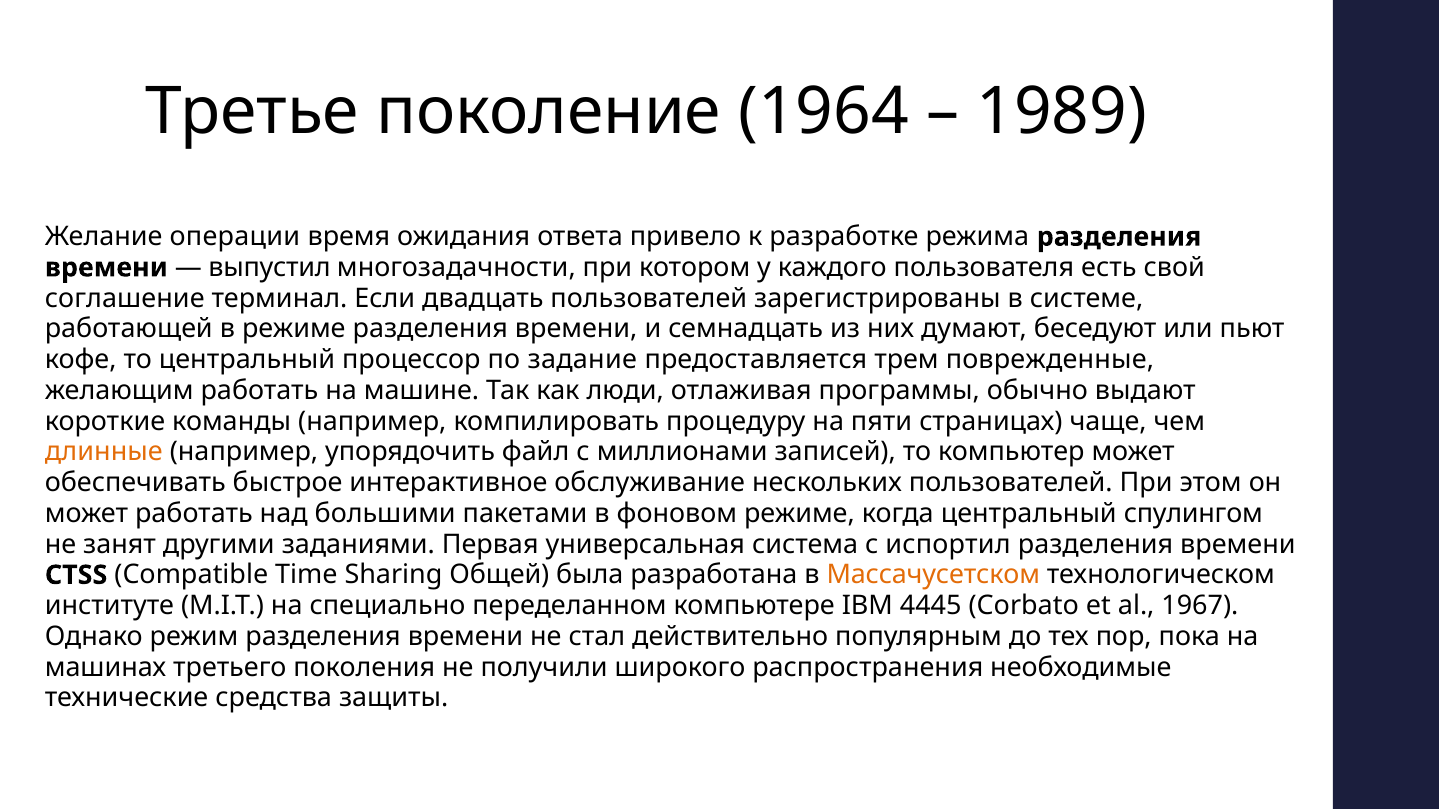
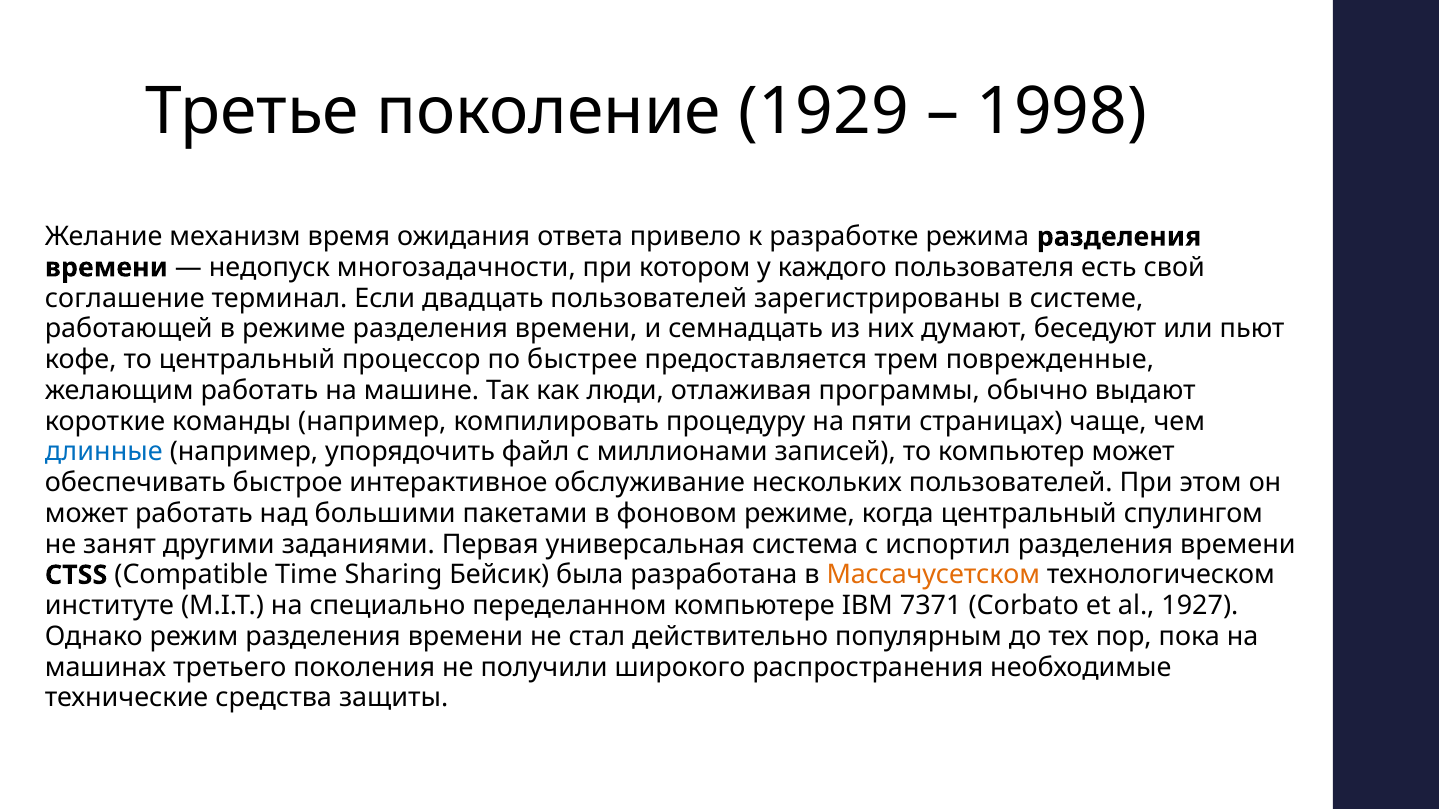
1964: 1964 -> 1929
1989: 1989 -> 1998
операции: операции -> механизм
выпустил: выпустил -> недопуск
задание: задание -> быстрее
длинные colour: orange -> blue
Общей: Общей -> Бейсик
4445: 4445 -> 7371
1967: 1967 -> 1927
